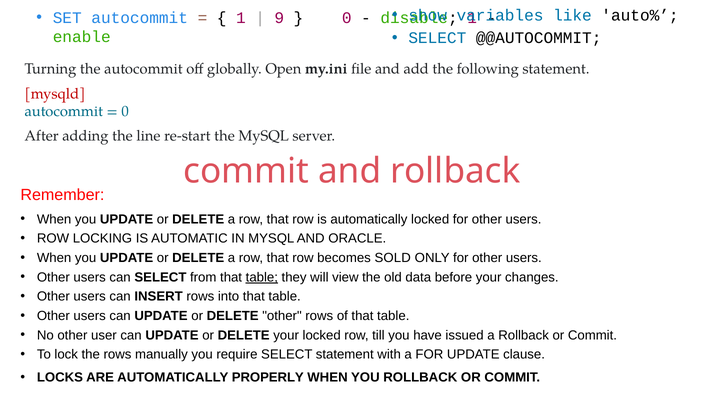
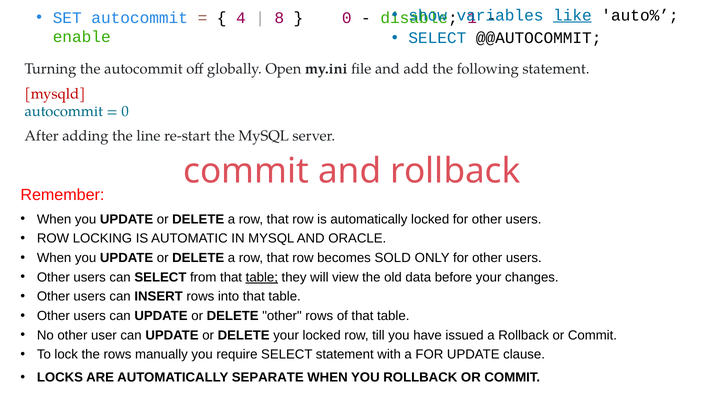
like underline: none -> present
1 at (241, 18): 1 -> 4
9: 9 -> 8
PROPERLY: PROPERLY -> SEPARATE
